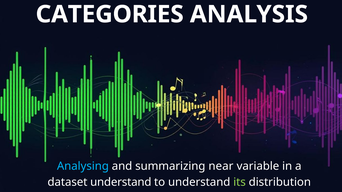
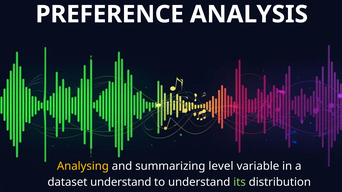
CATEGORIES: CATEGORIES -> PREFERENCE
Analysing colour: light blue -> yellow
near: near -> level
